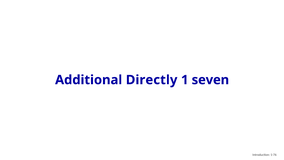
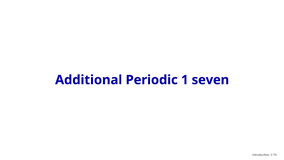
Directly: Directly -> Periodic
